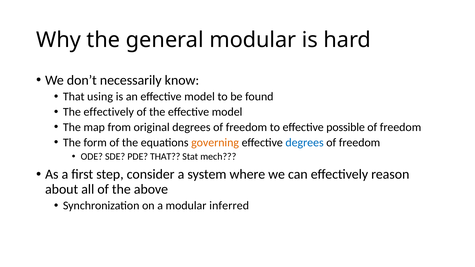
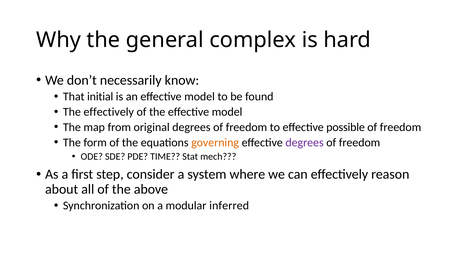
general modular: modular -> complex
using: using -> initial
degrees at (305, 143) colour: blue -> purple
PDE THAT: THAT -> TIME
